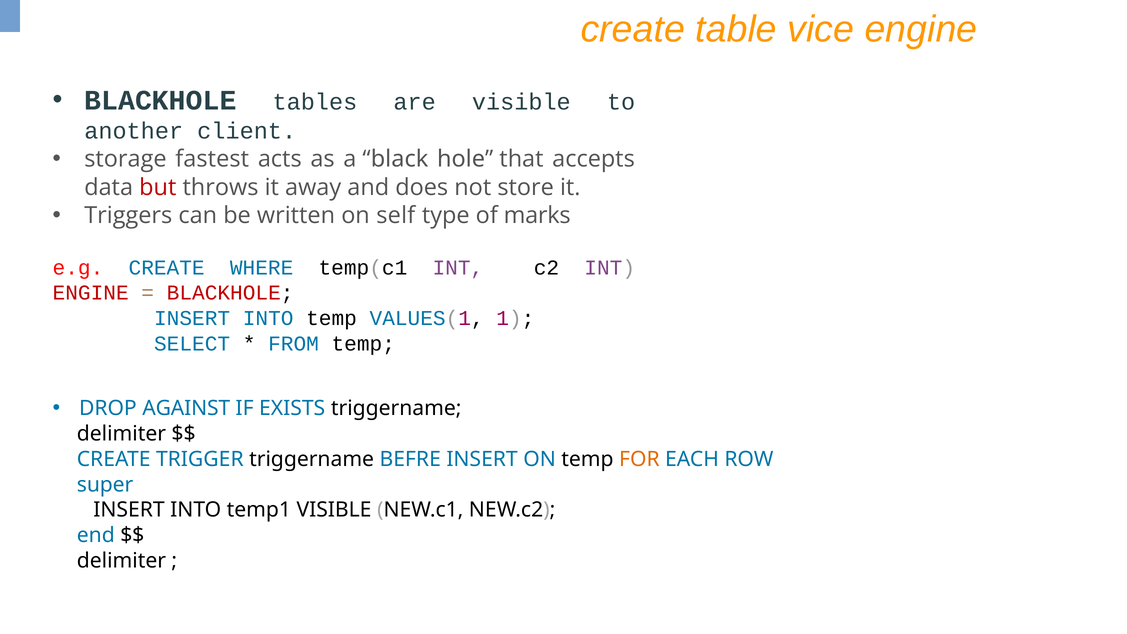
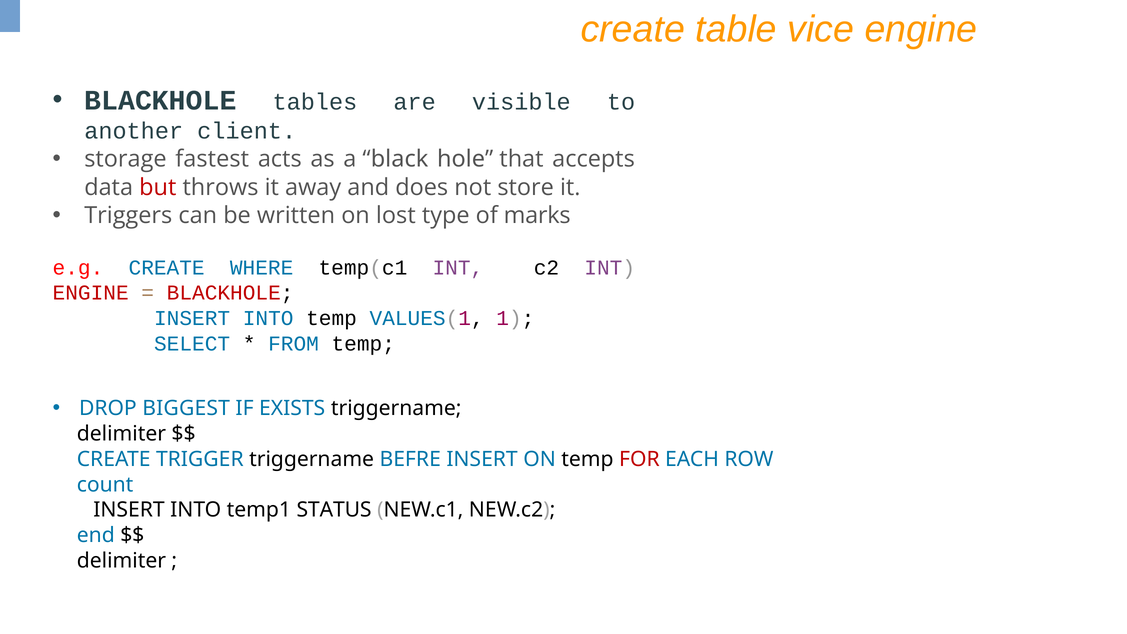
self: self -> lost
AGAINST: AGAINST -> BIGGEST
FOR colour: orange -> red
super: super -> count
temp1 VISIBLE: VISIBLE -> STATUS
